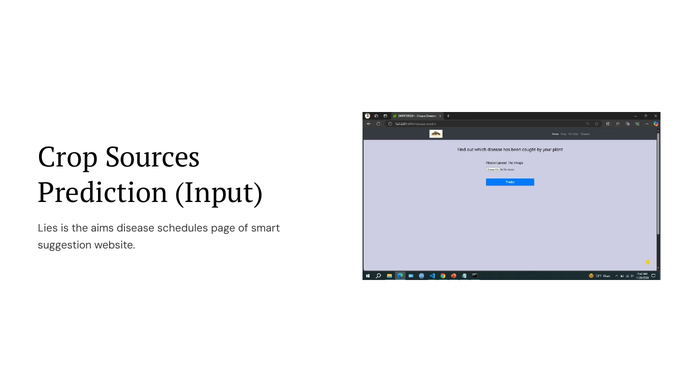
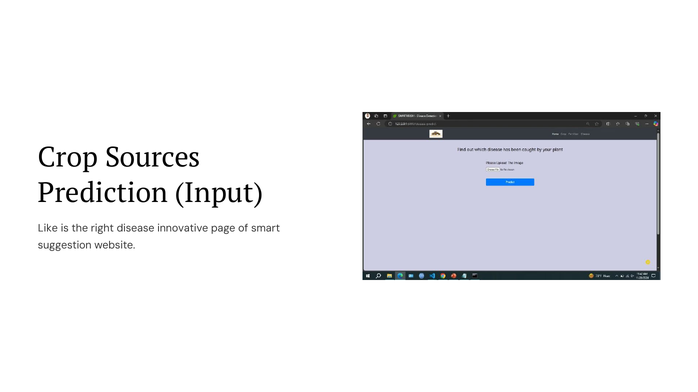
Lies: Lies -> Like
aims: aims -> right
schedules: schedules -> innovative
